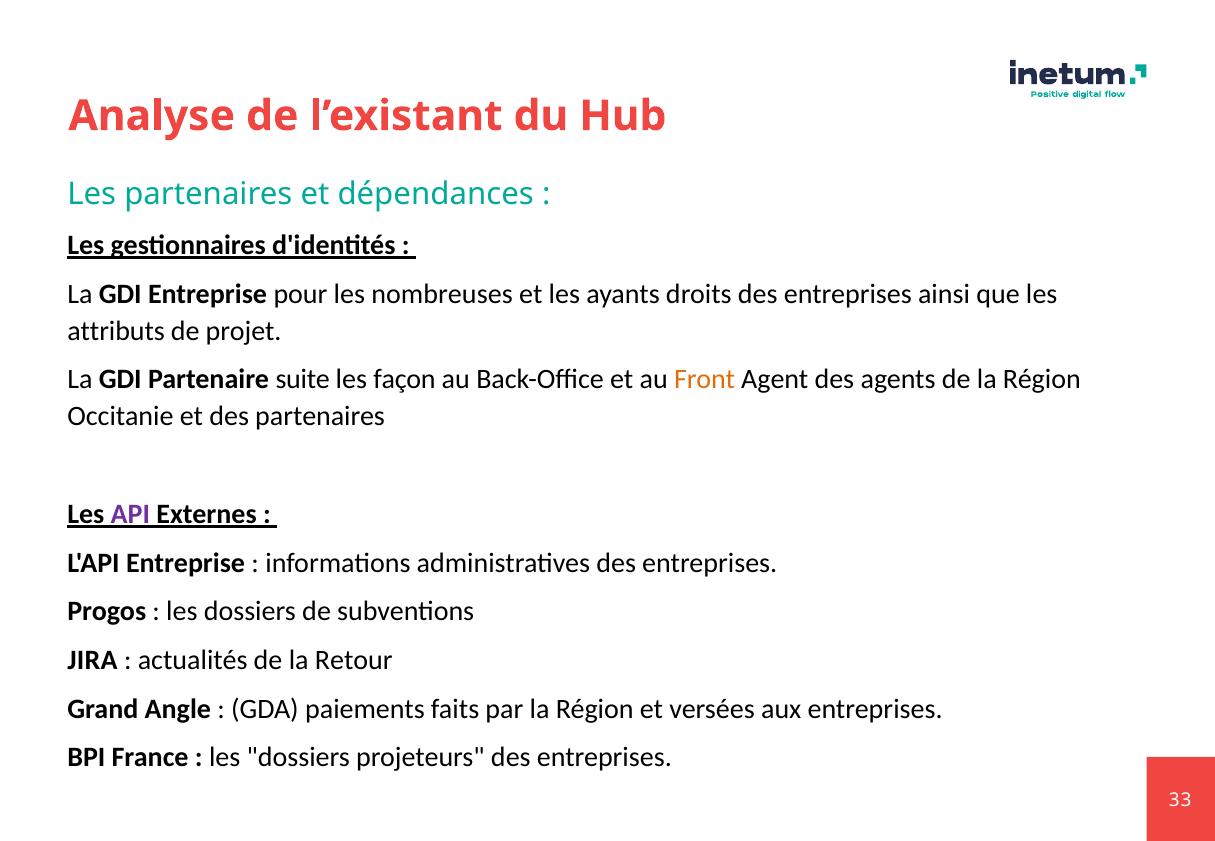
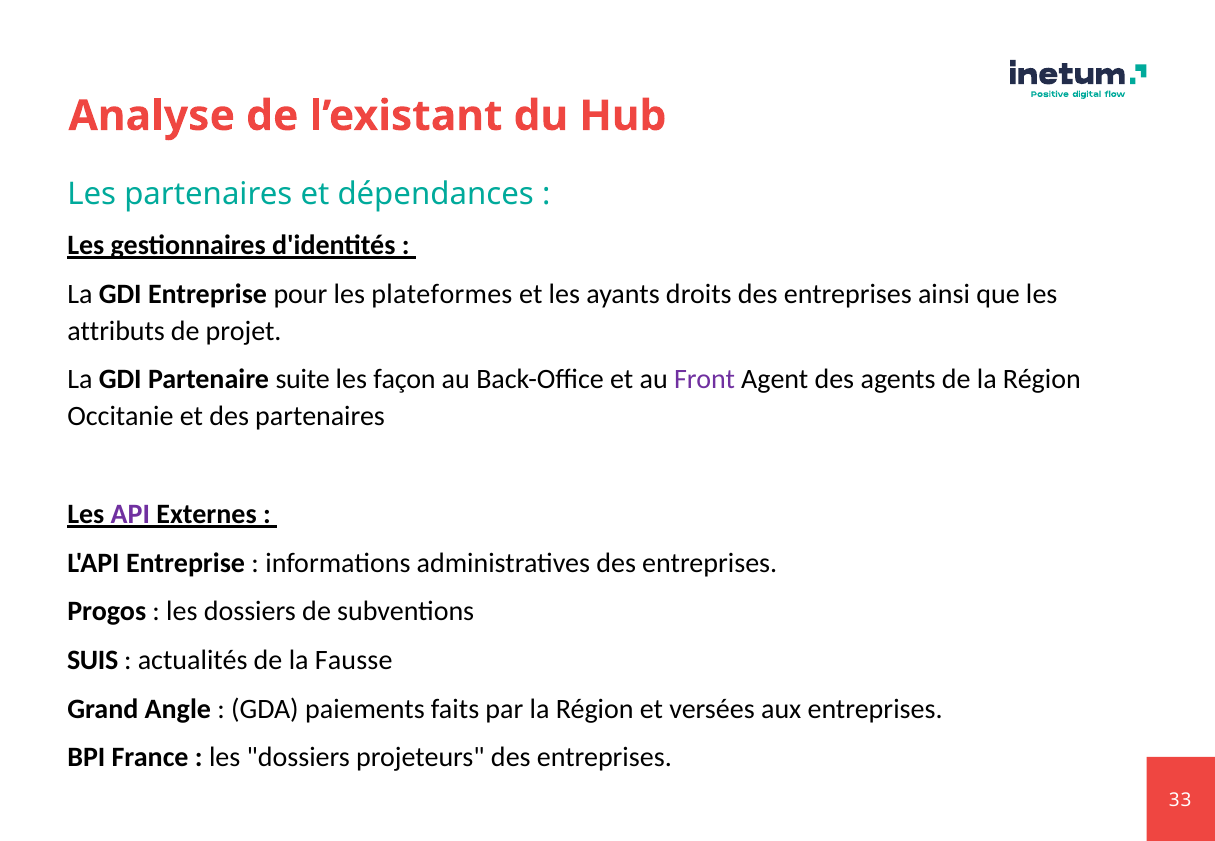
nombreuses: nombreuses -> plateformes
Front colour: orange -> purple
JIRA: JIRA -> SUIS
Retour: Retour -> Fausse
